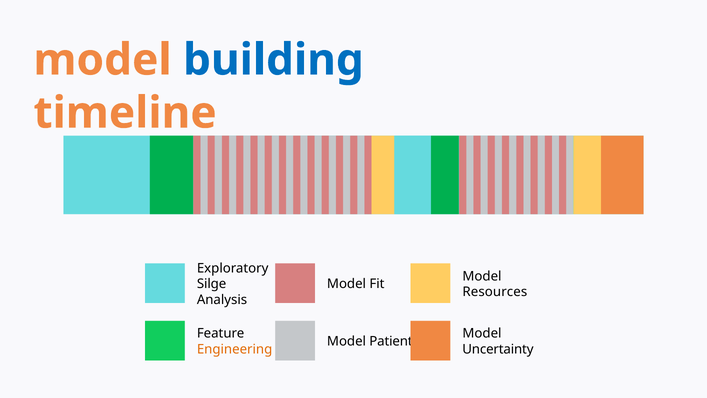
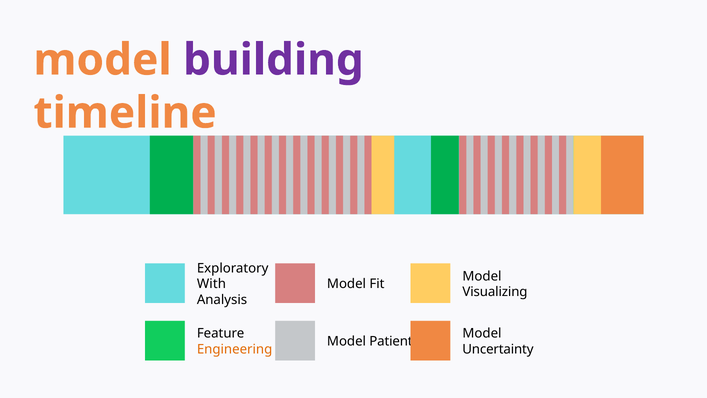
building colour: blue -> purple
Silge: Silge -> With
Resources: Resources -> Visualizing
